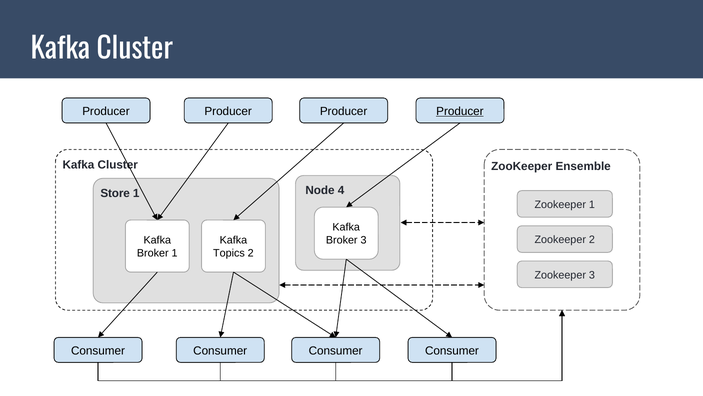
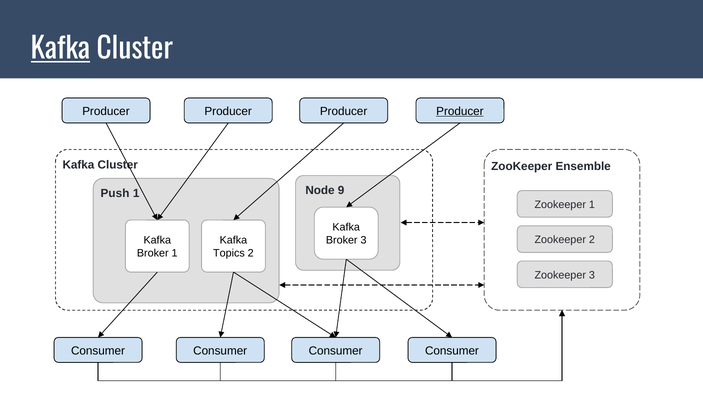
Kafka at (61, 49) underline: none -> present
4: 4 -> 9
Store: Store -> Push
